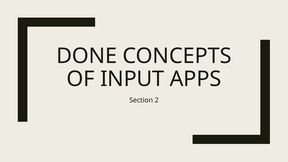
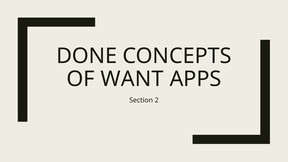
INPUT: INPUT -> WANT
